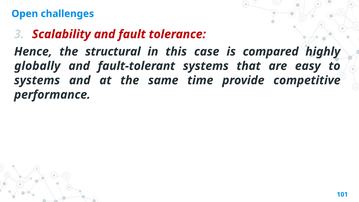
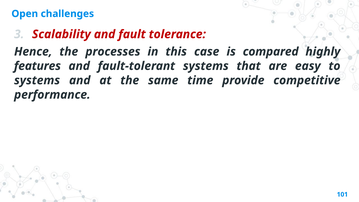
structural: structural -> processes
globally: globally -> features
